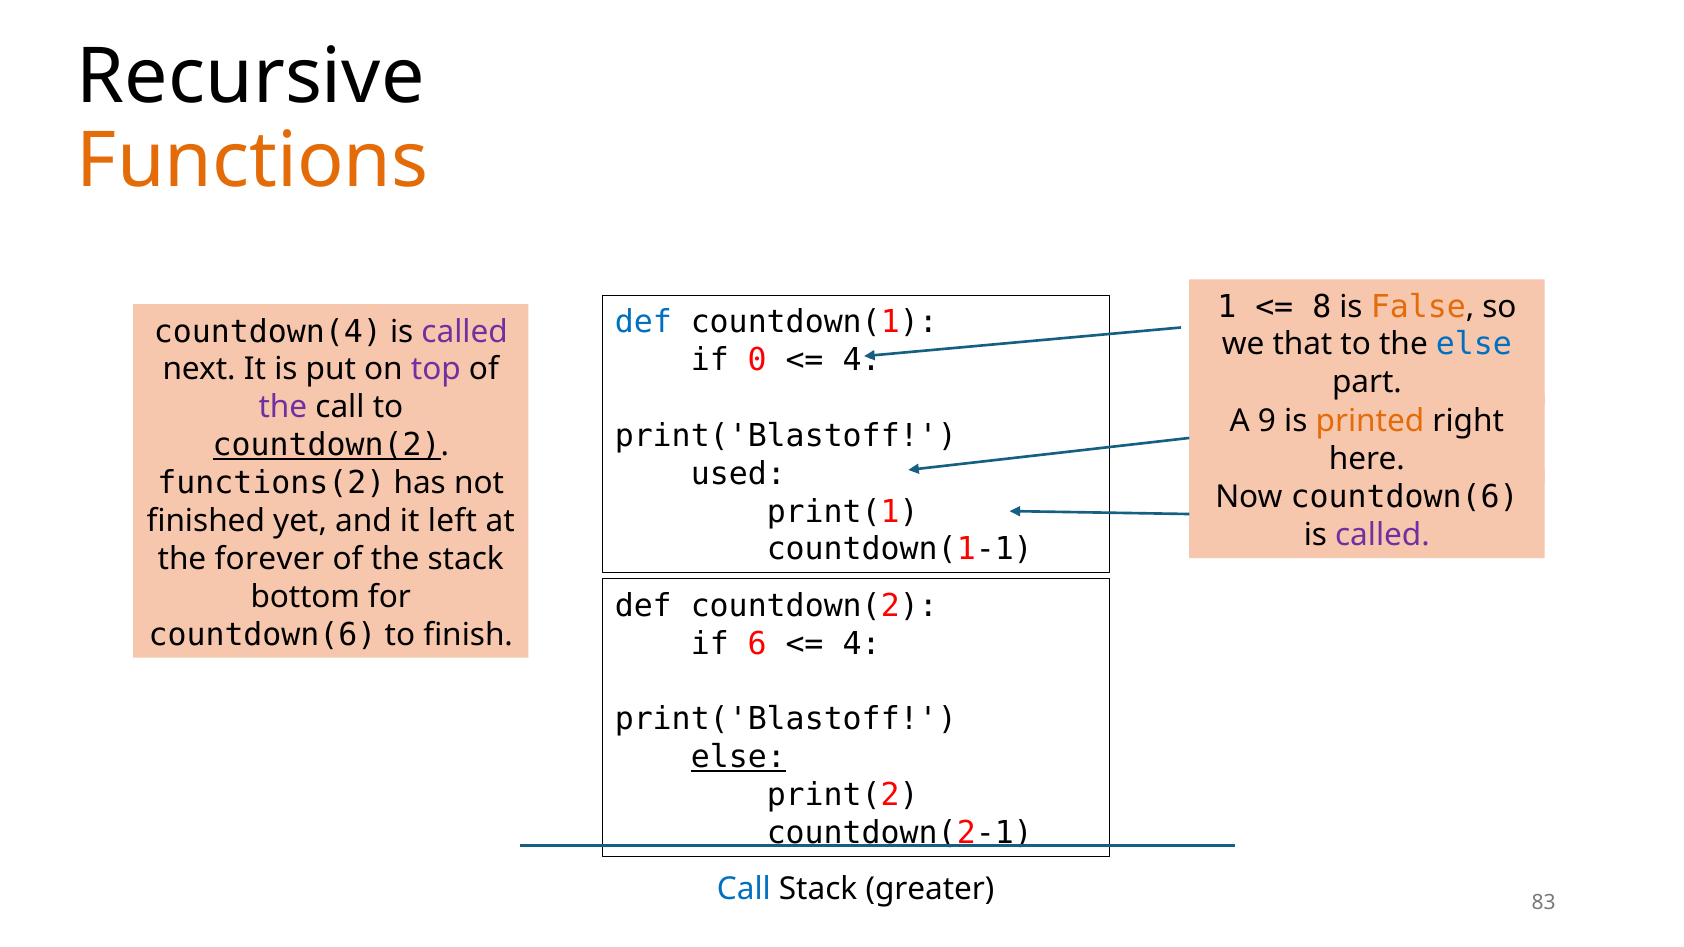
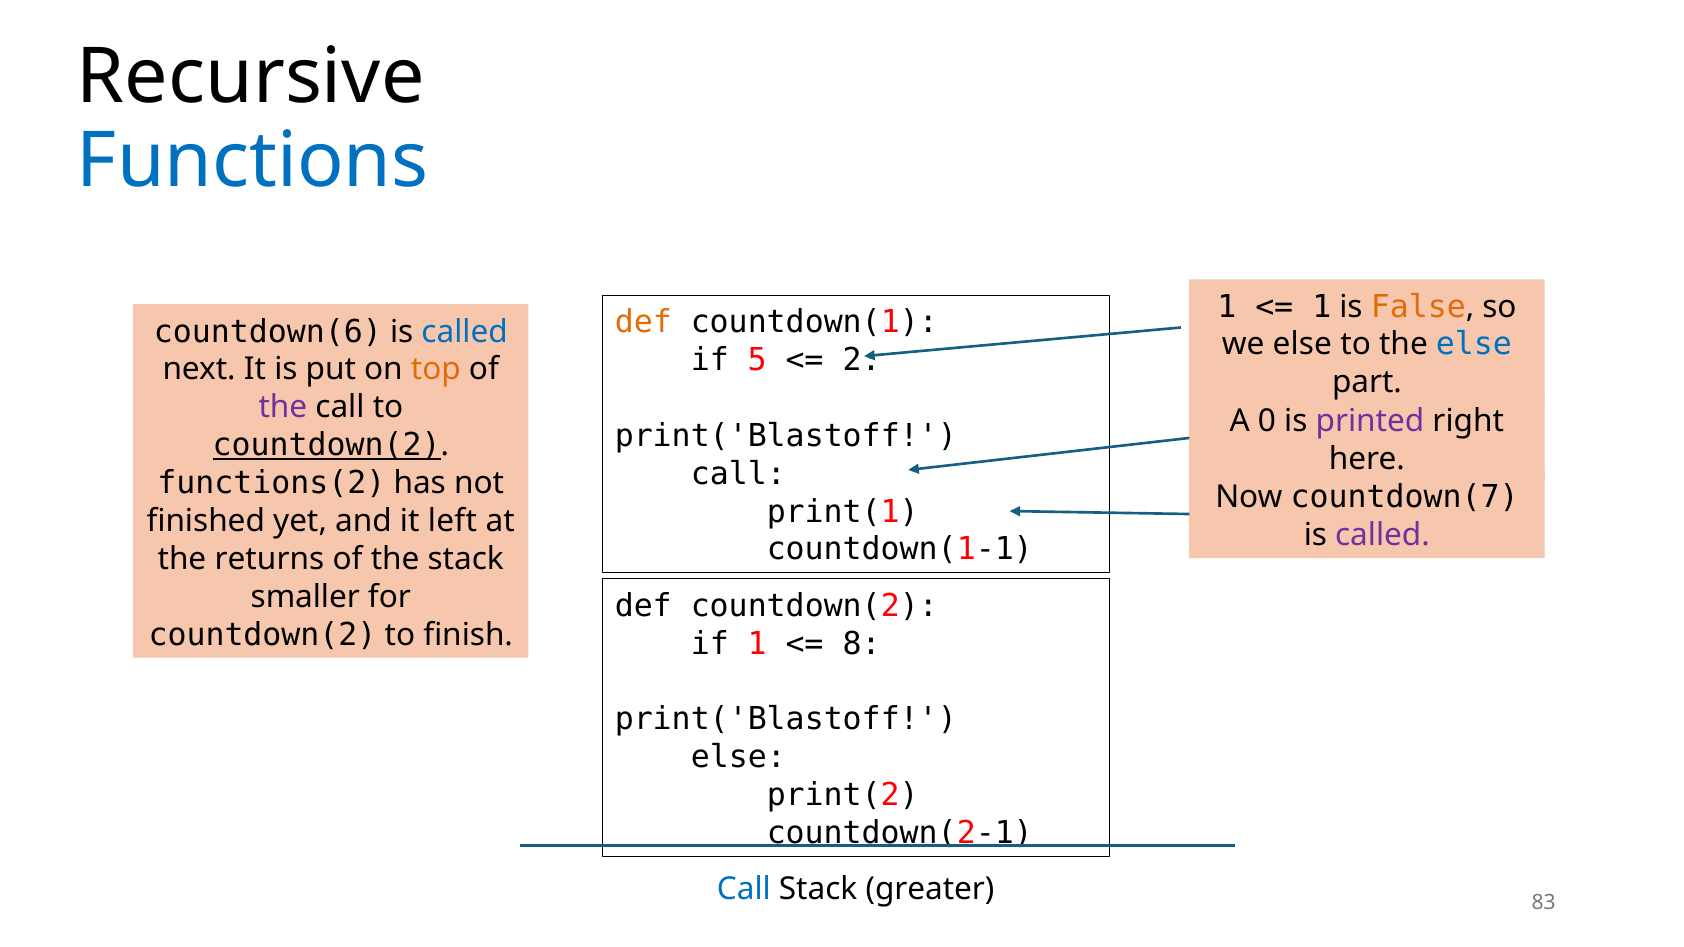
Functions colour: orange -> blue
8 at (1322, 307): 8 -> 1
def at (643, 322) colour: blue -> orange
countdown(4: countdown(4 -> countdown(6
called at (465, 332) colour: purple -> blue
we that: that -> else
0: 0 -> 5
4 at (862, 360): 4 -> 2
top colour: purple -> orange
9: 9 -> 0
printed colour: orange -> purple
used at (738, 474): used -> call
Now countdown(6: countdown(6 -> countdown(7
forever: forever -> returns
bottom: bottom -> smaller
countdown(6 at (263, 635): countdown(6 -> countdown(2
if 6: 6 -> 1
4 at (862, 644): 4 -> 8
else at (738, 757) underline: present -> none
